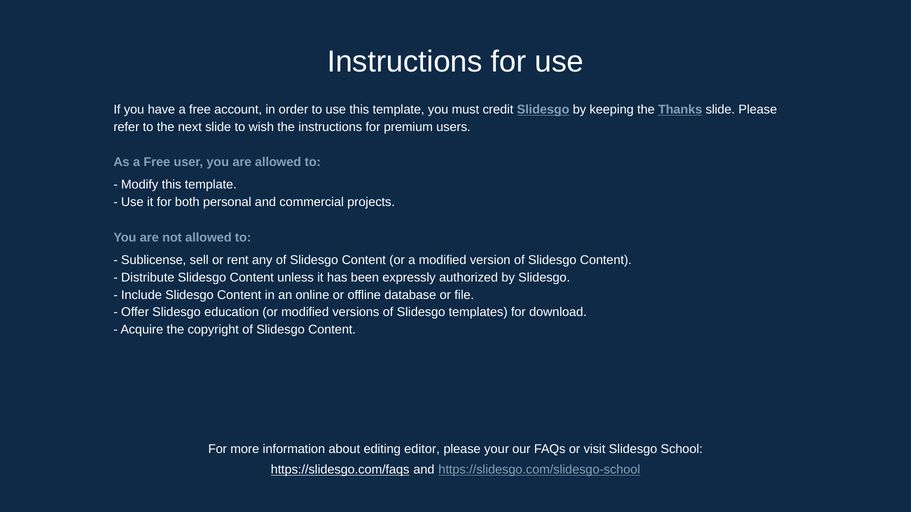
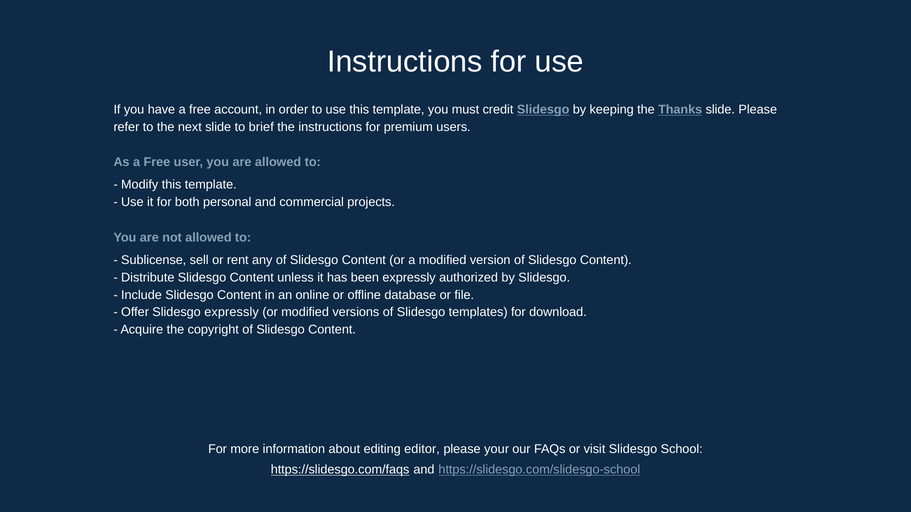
wish: wish -> brief
Slidesgo education: education -> expressly
